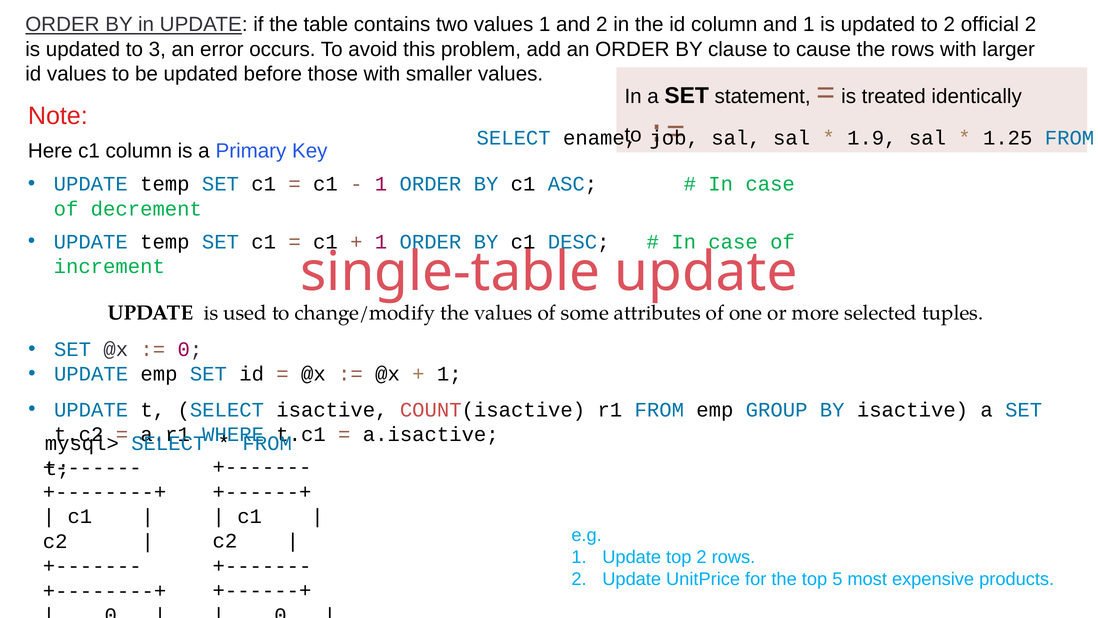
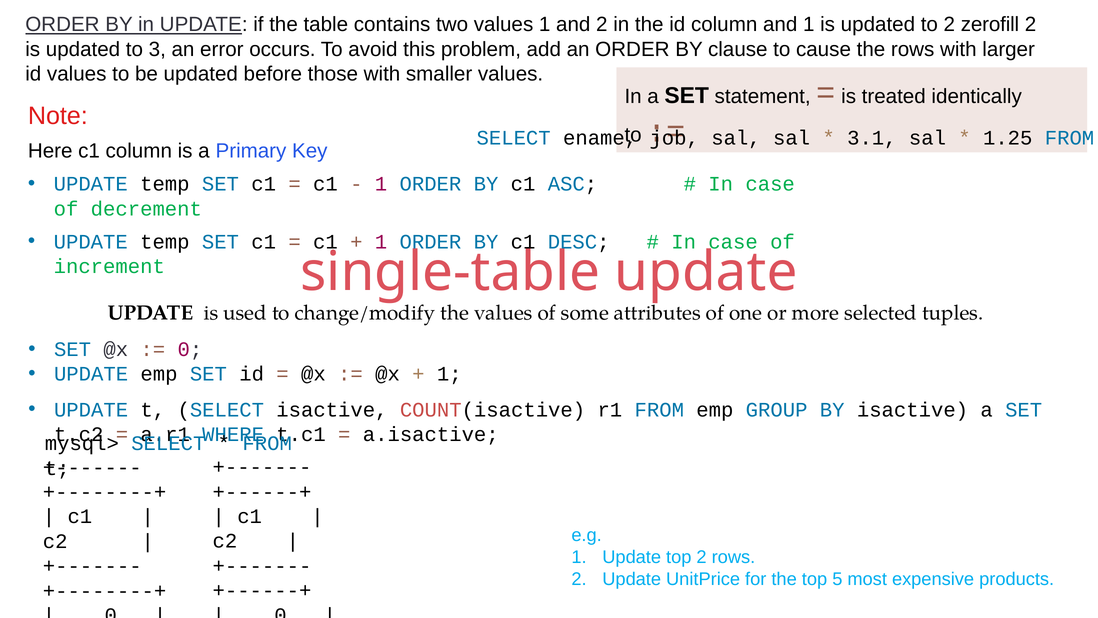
official: official -> zerofill
1.9: 1.9 -> 3.1
